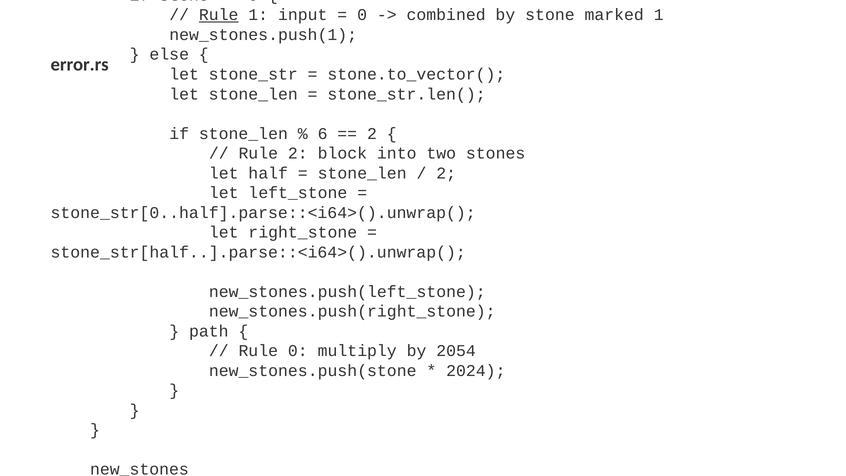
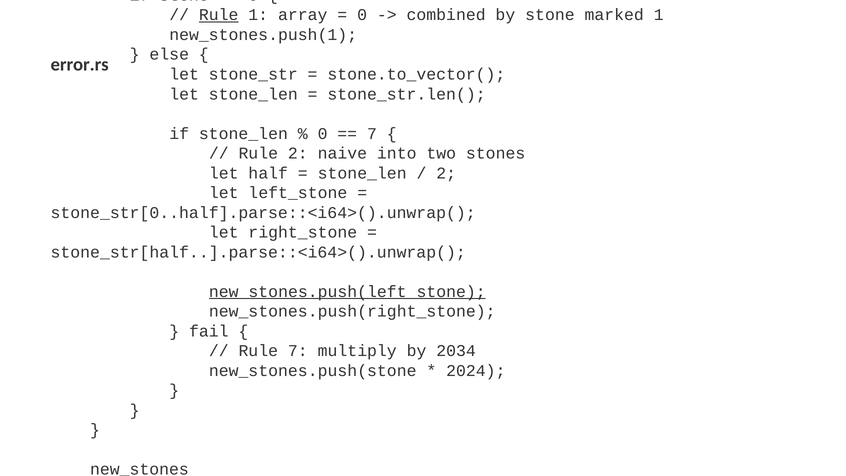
1 input: input -> array
6 at (323, 134): 6 -> 0
2 at (372, 134): 2 -> 7
2 block: block -> naive
new_stones.push(left_stone underline: none -> present
path: path -> fail
Rule 0: 0 -> 7
2054: 2054 -> 2034
